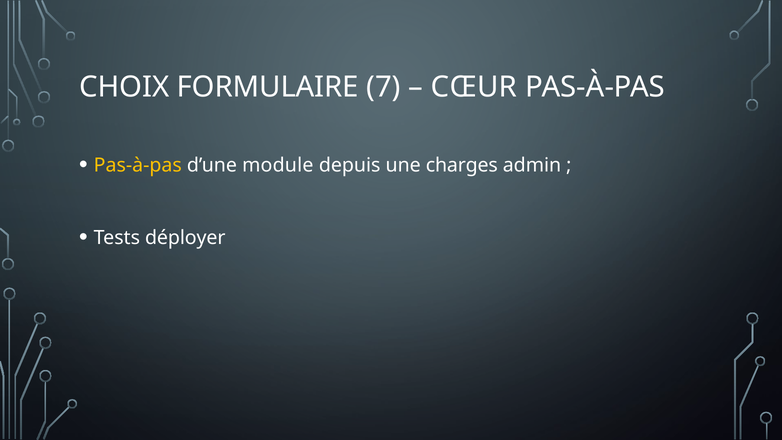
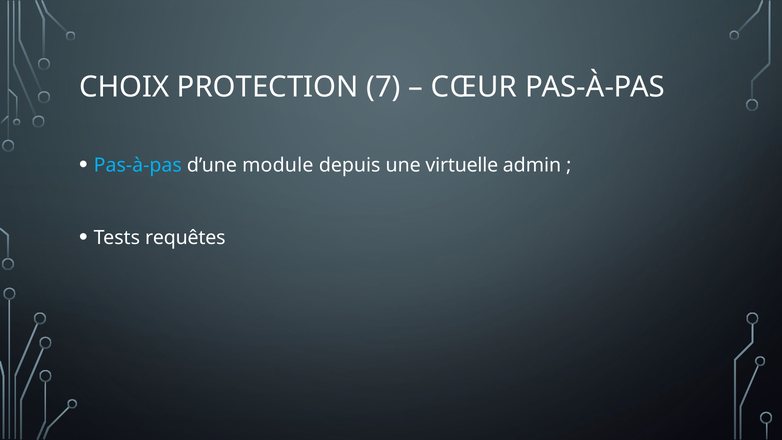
FORMULAIRE: FORMULAIRE -> PROTECTION
Pas-à-pas at (138, 165) colour: yellow -> light blue
charges: charges -> virtuelle
déployer: déployer -> requêtes
